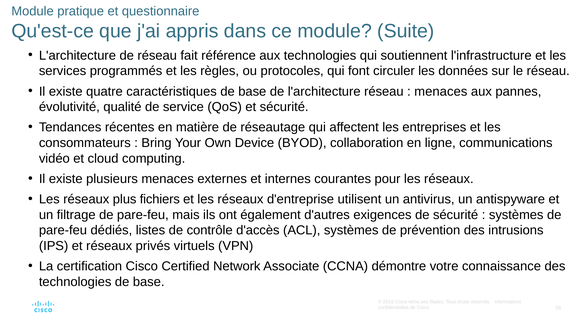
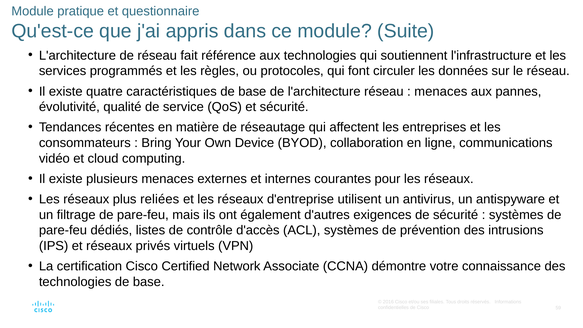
fichiers: fichiers -> reliées
